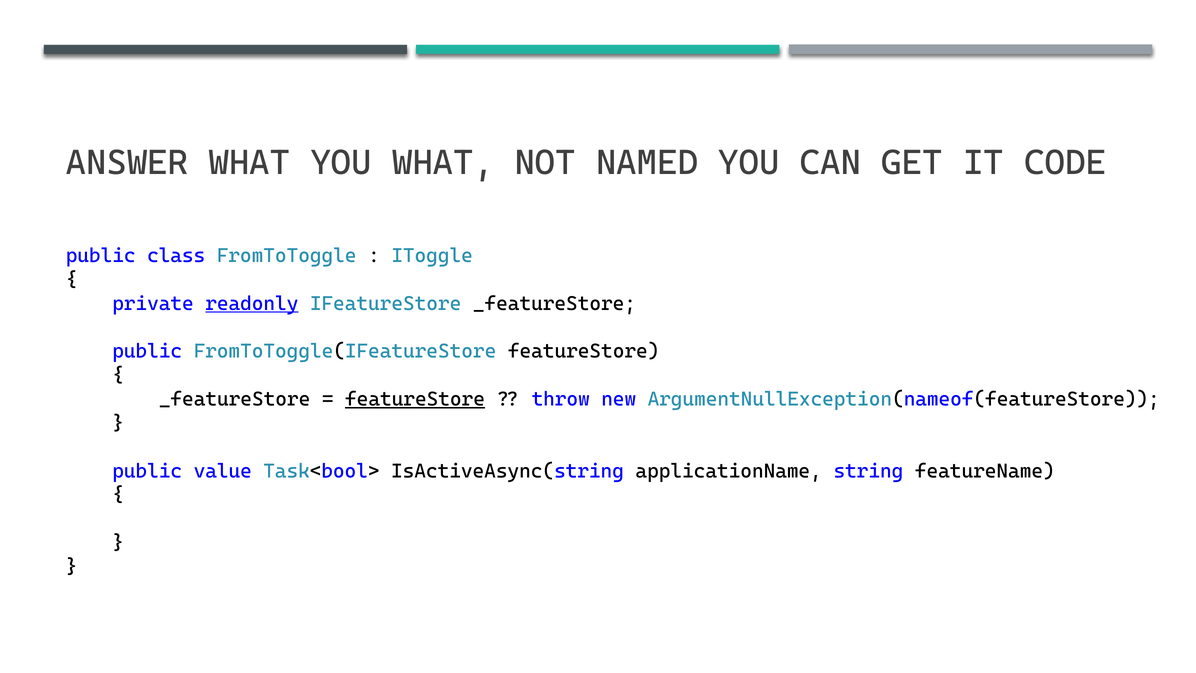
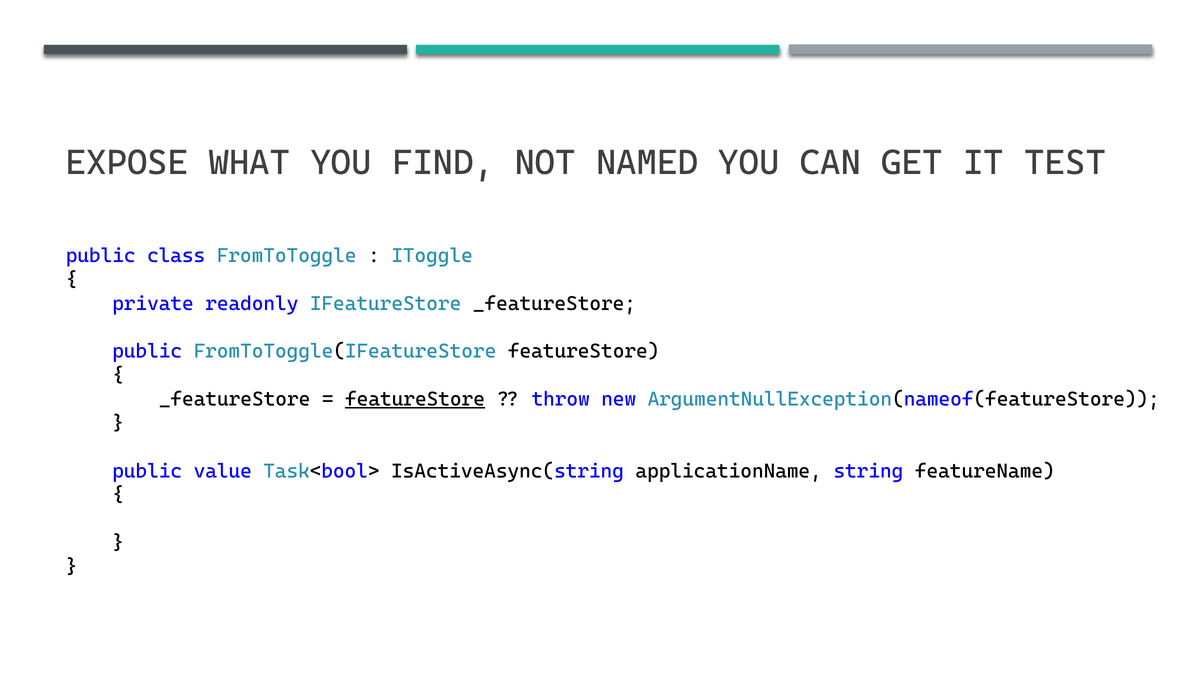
ANSWER: ANSWER -> EXPOSE
YOU WHAT: WHAT -> FIND
CODE: CODE -> TEST
readonly underline: present -> none
